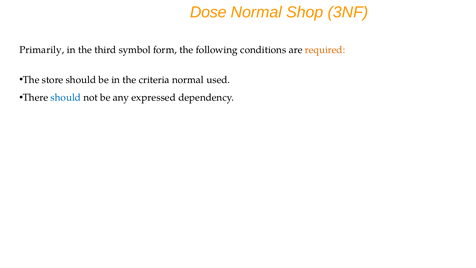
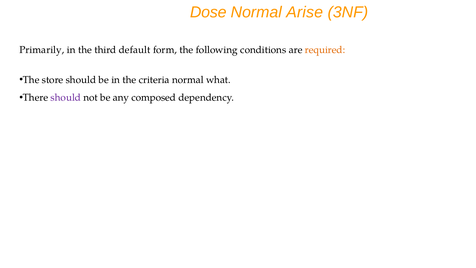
Shop: Shop -> Arise
symbol: symbol -> default
used: used -> what
should at (66, 98) colour: blue -> purple
expressed: expressed -> composed
